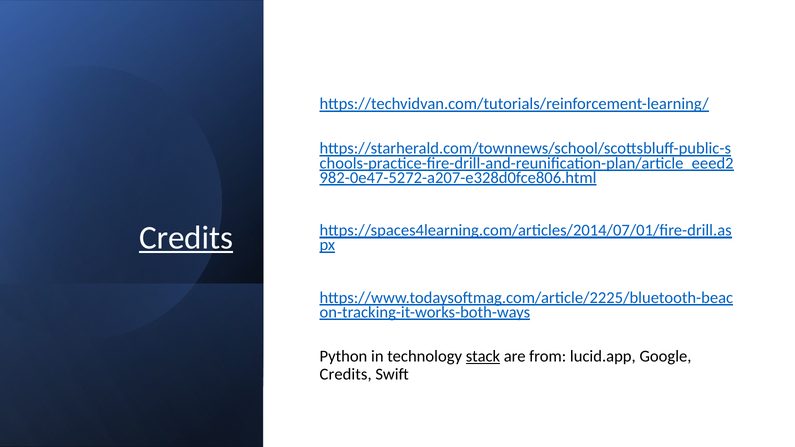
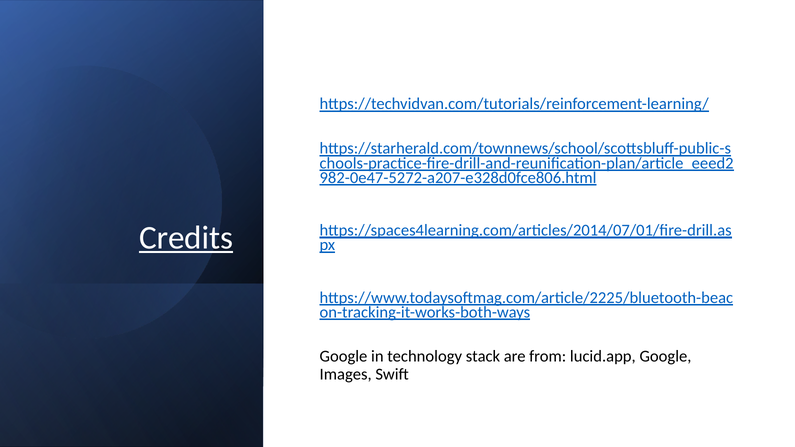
Python at (343, 357): Python -> Google
stack underline: present -> none
Credits at (346, 375): Credits -> Images
